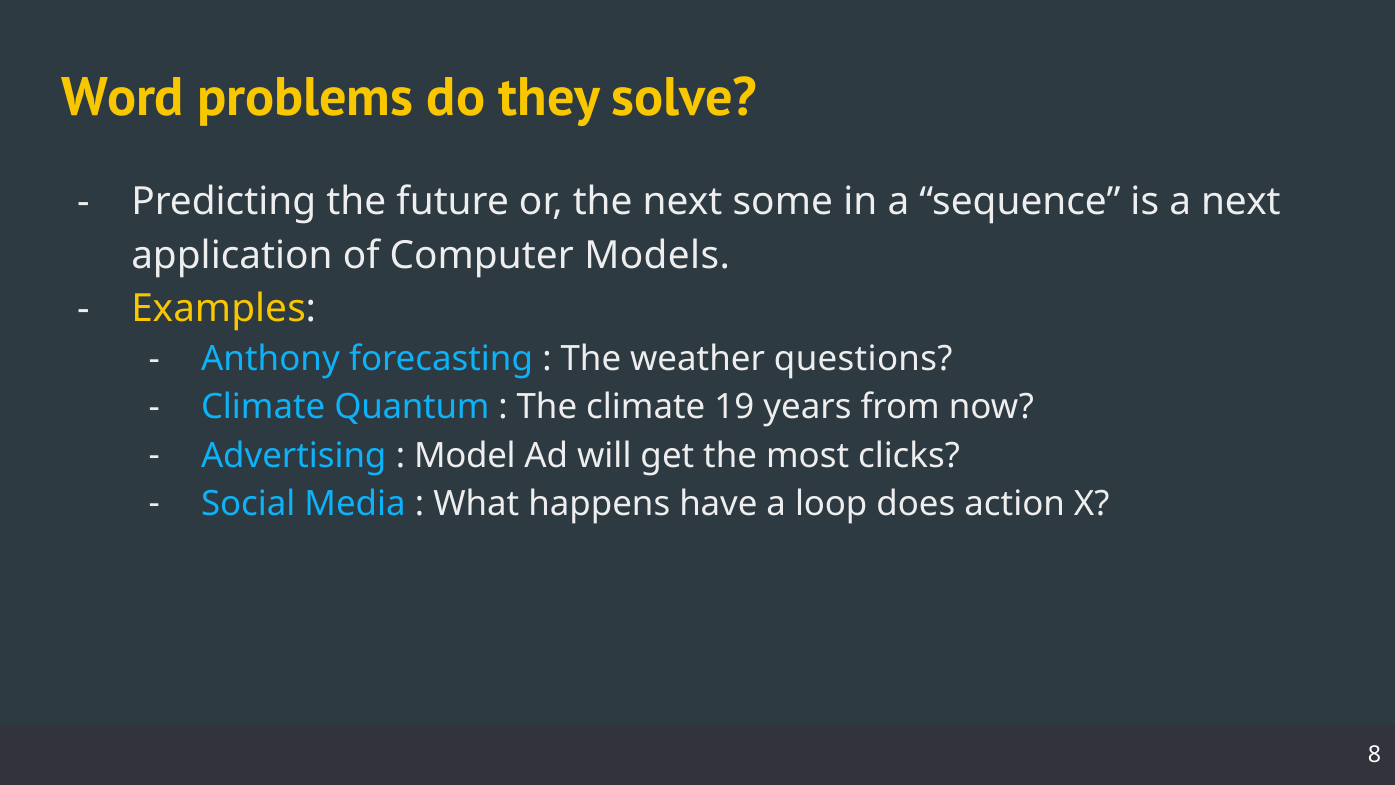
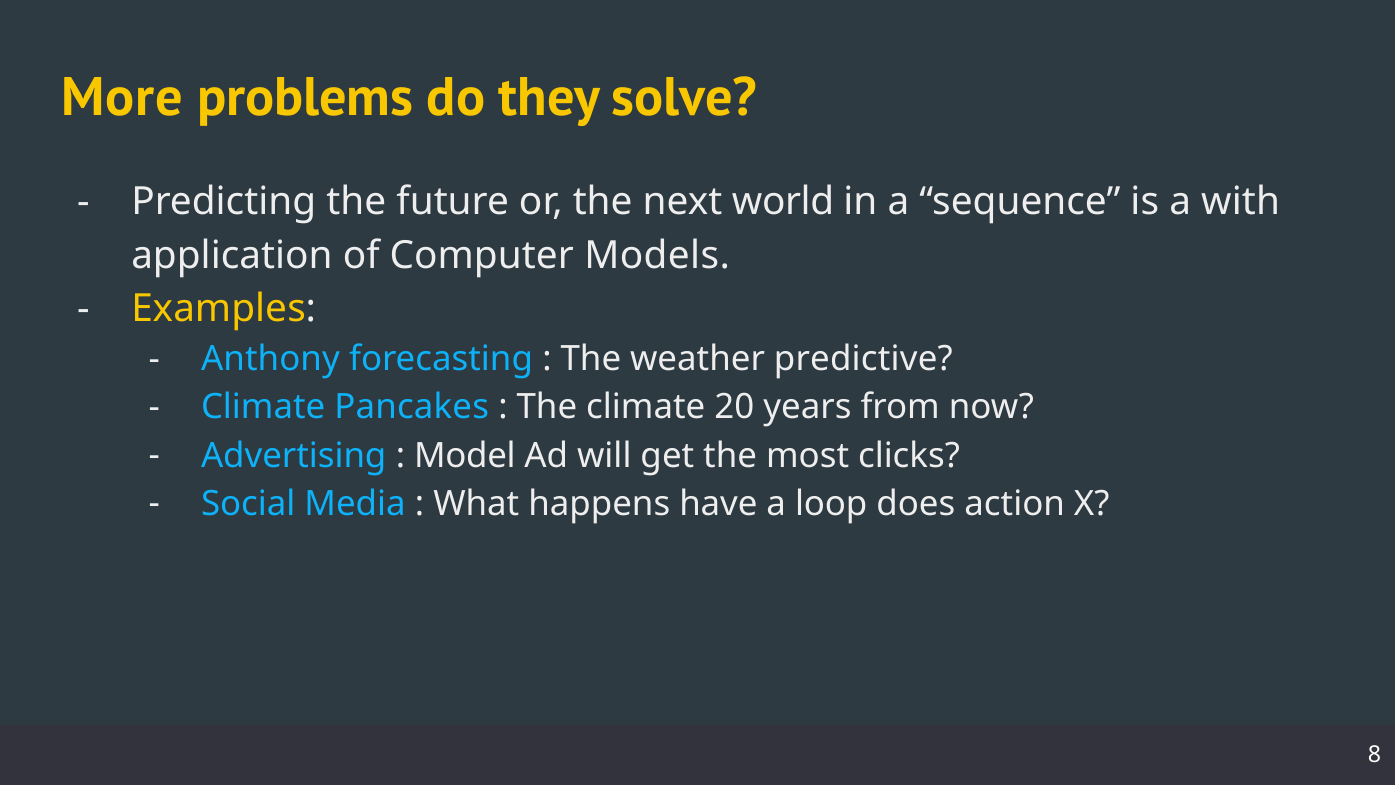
Word: Word -> More
some: some -> world
a next: next -> with
questions: questions -> predictive
Quantum: Quantum -> Pancakes
19: 19 -> 20
